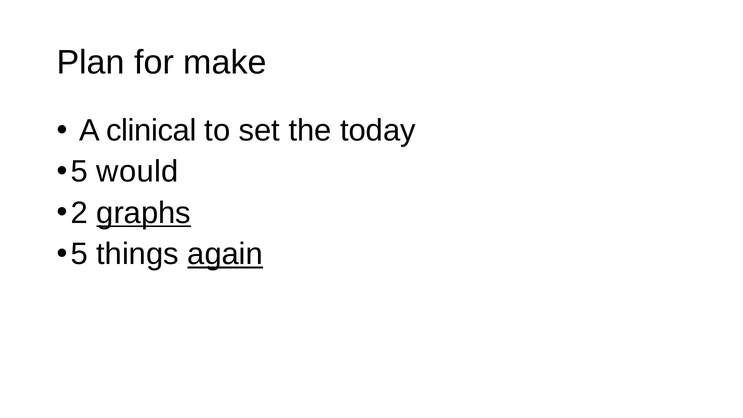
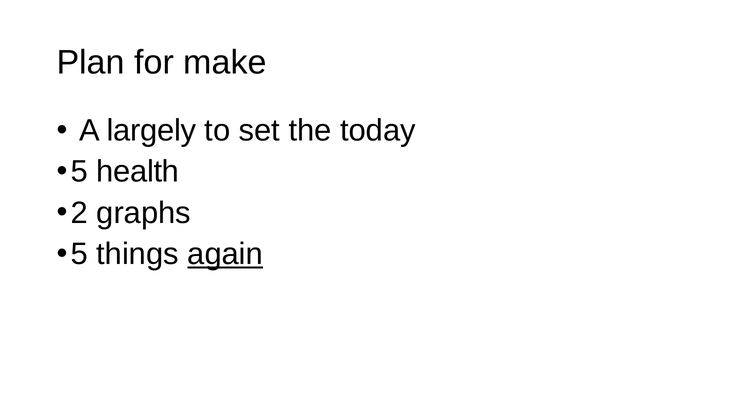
clinical: clinical -> largely
would: would -> health
graphs underline: present -> none
